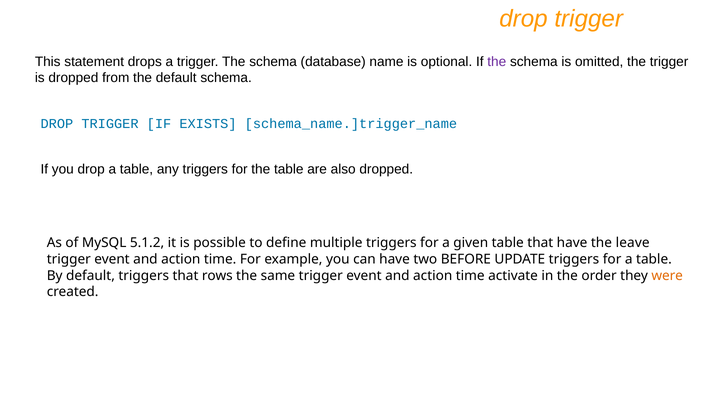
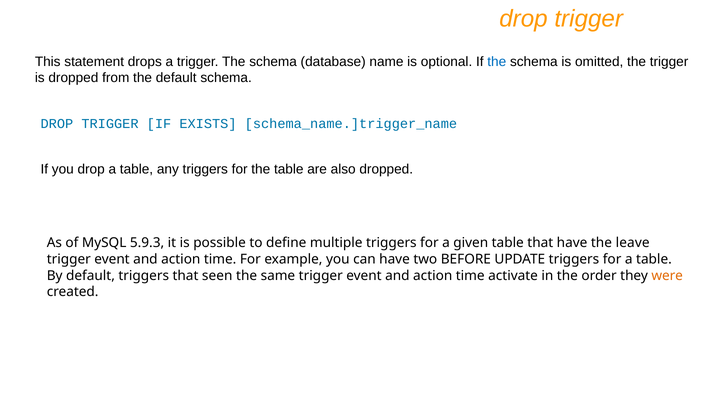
the at (497, 62) colour: purple -> blue
5.1.2: 5.1.2 -> 5.9.3
rows: rows -> seen
